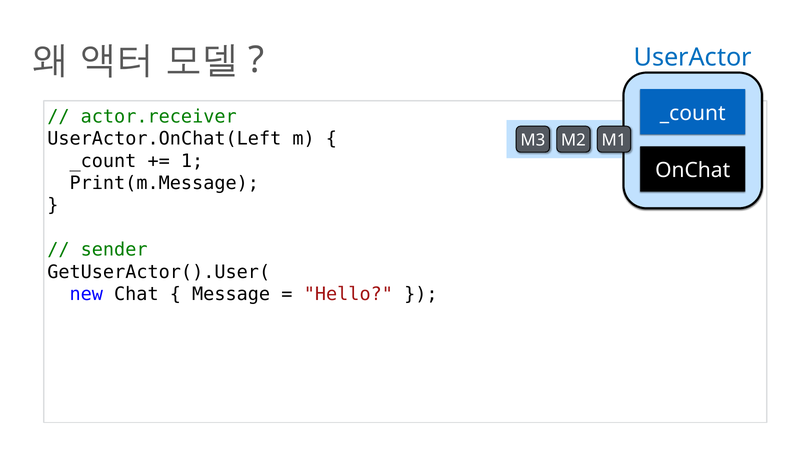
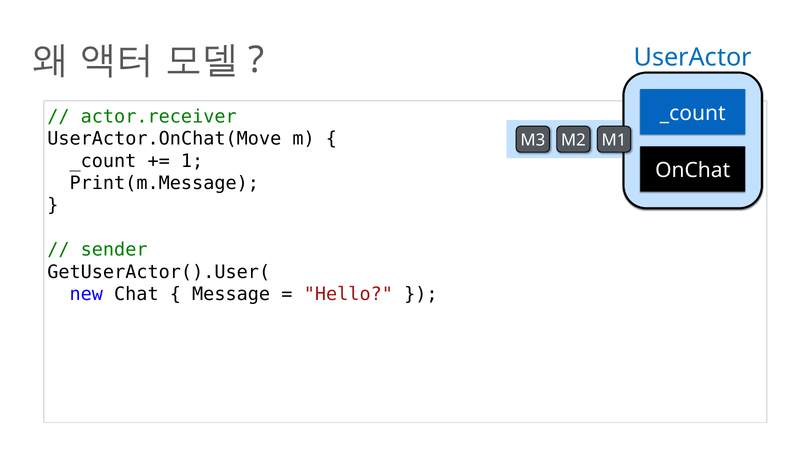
UserActor.OnChat(Left: UserActor.OnChat(Left -> UserActor.OnChat(Move
